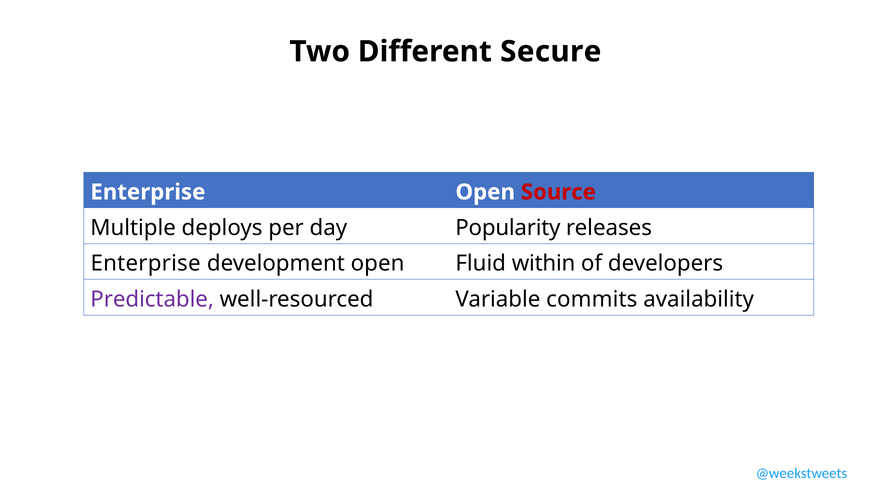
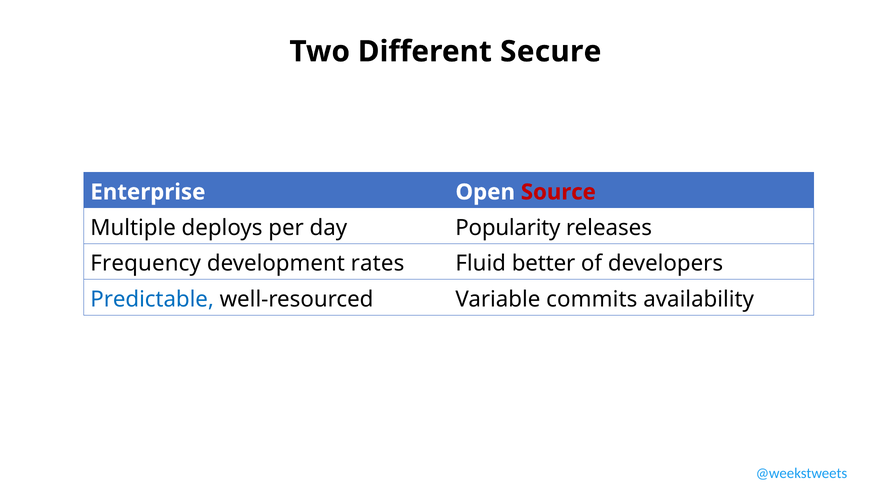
Enterprise at (146, 263): Enterprise -> Frequency
development open: open -> rates
within: within -> better
Predictable colour: purple -> blue
